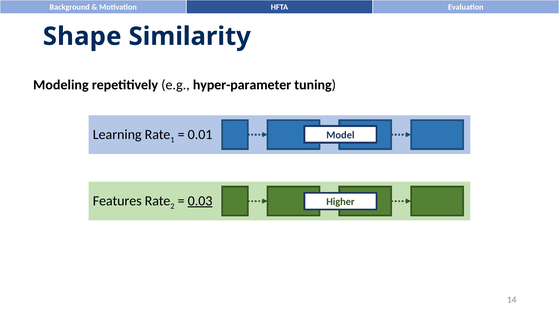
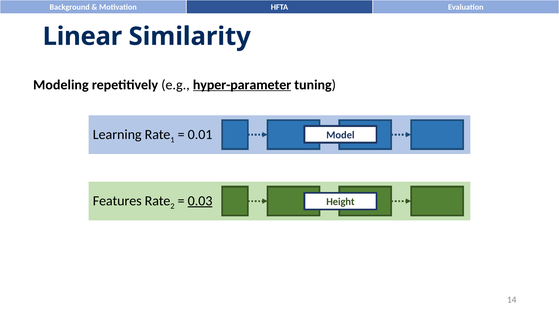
Shape: Shape -> Linear
hyper-parameter underline: none -> present
Higher: Higher -> Height
